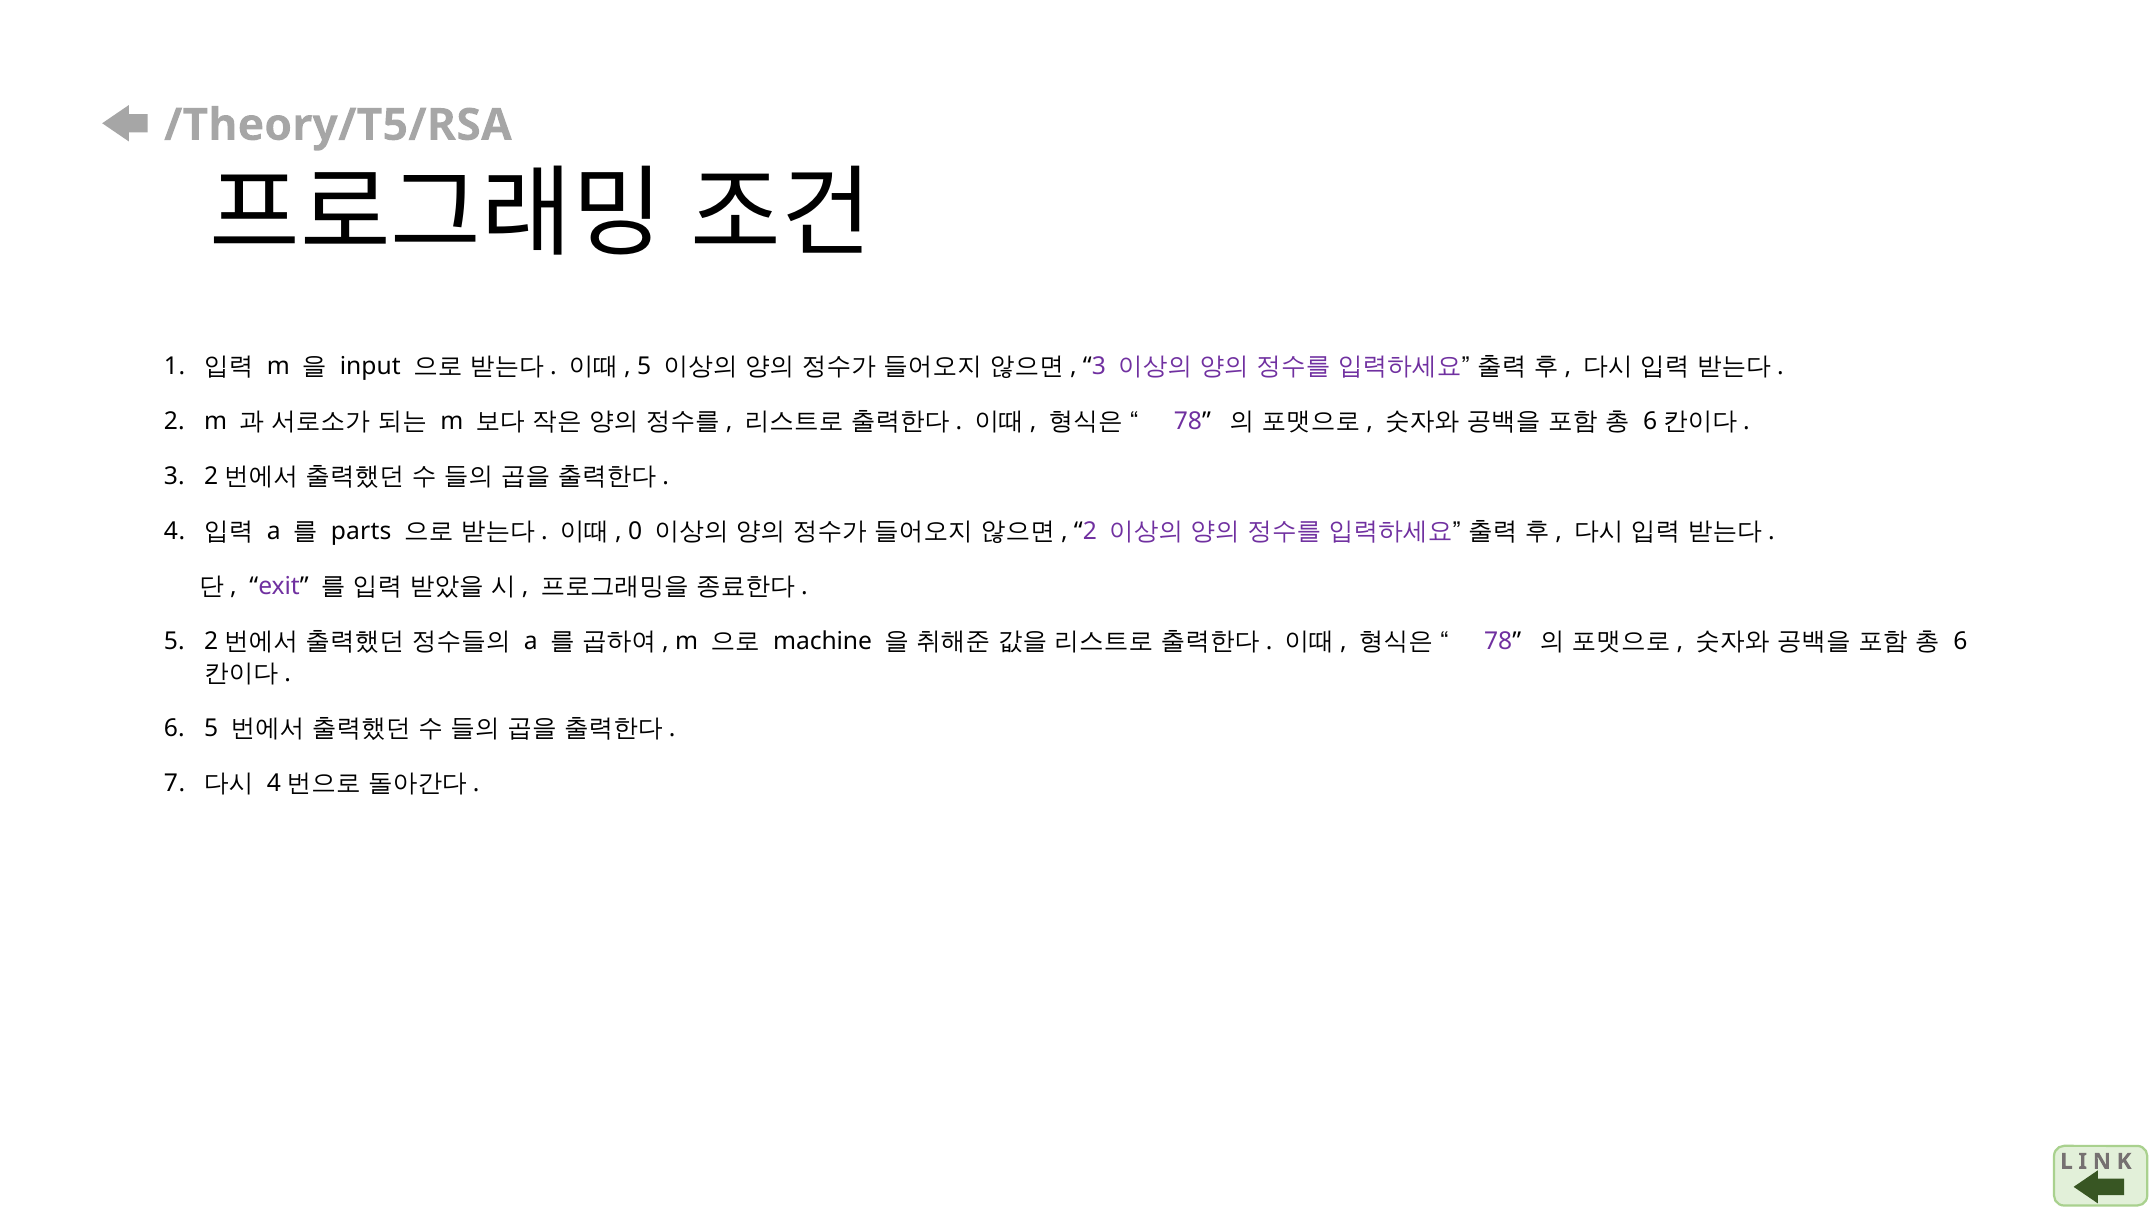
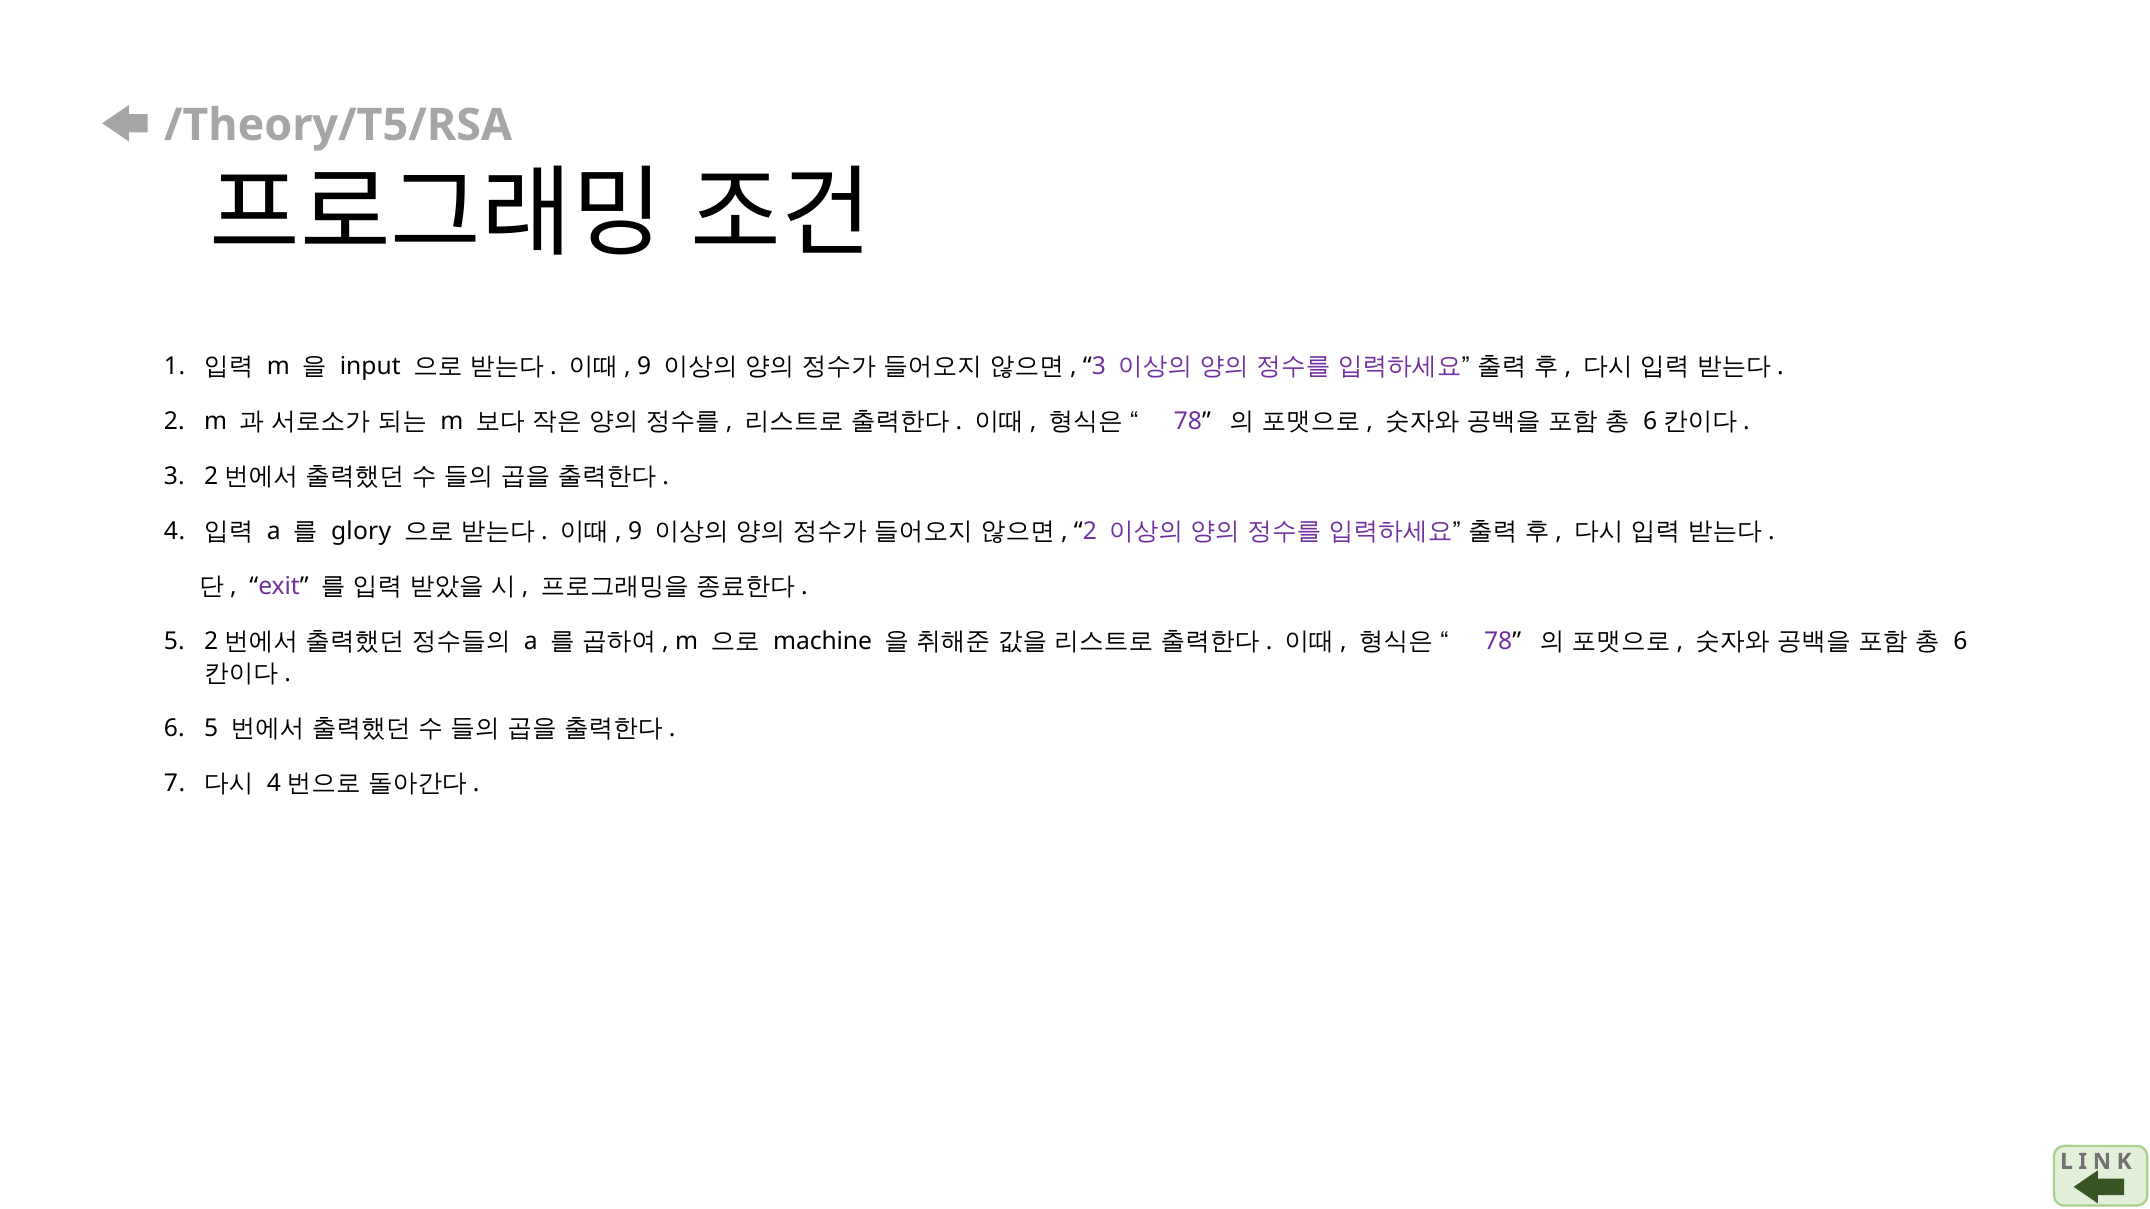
5 at (644, 366): 5 -> 9
parts: parts -> glory
0 at (635, 531): 0 -> 9
